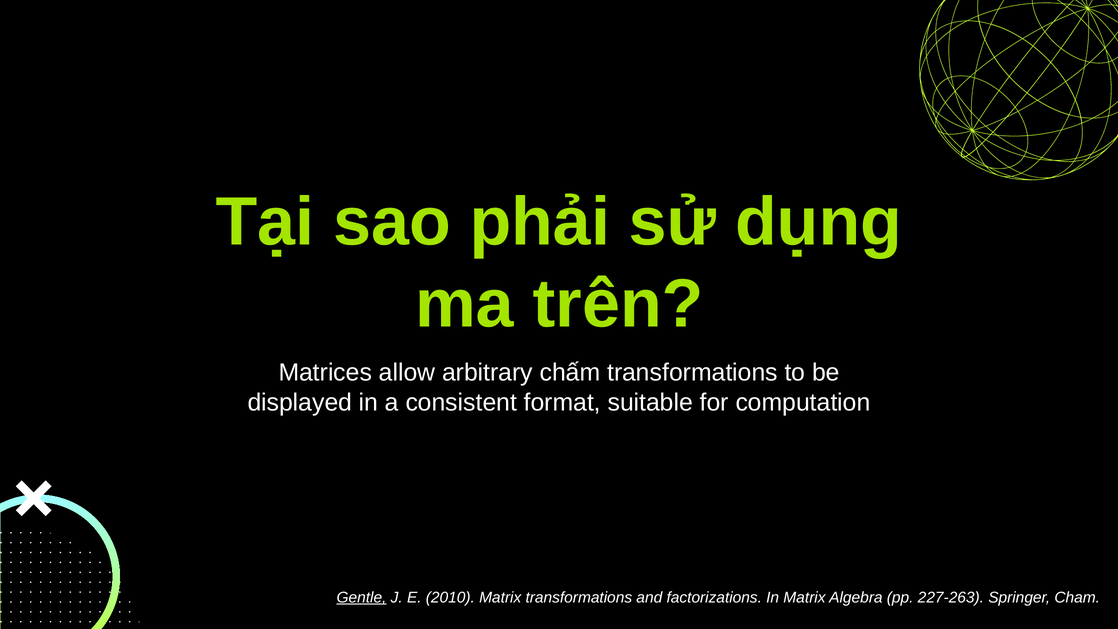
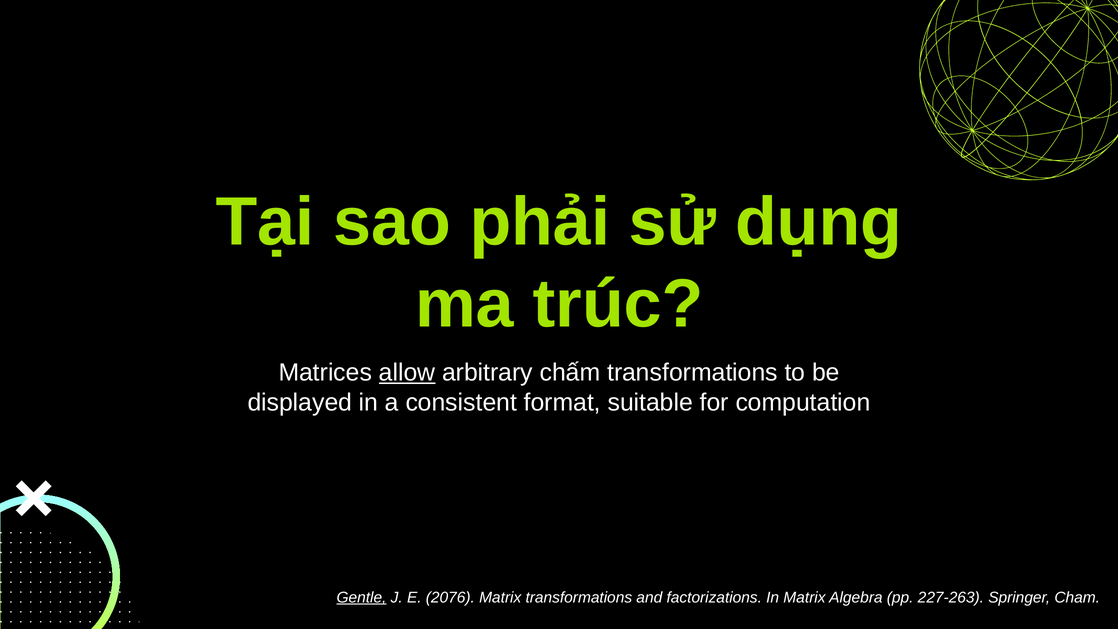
trên: trên -> trúc
allow underline: none -> present
2010: 2010 -> 2076
